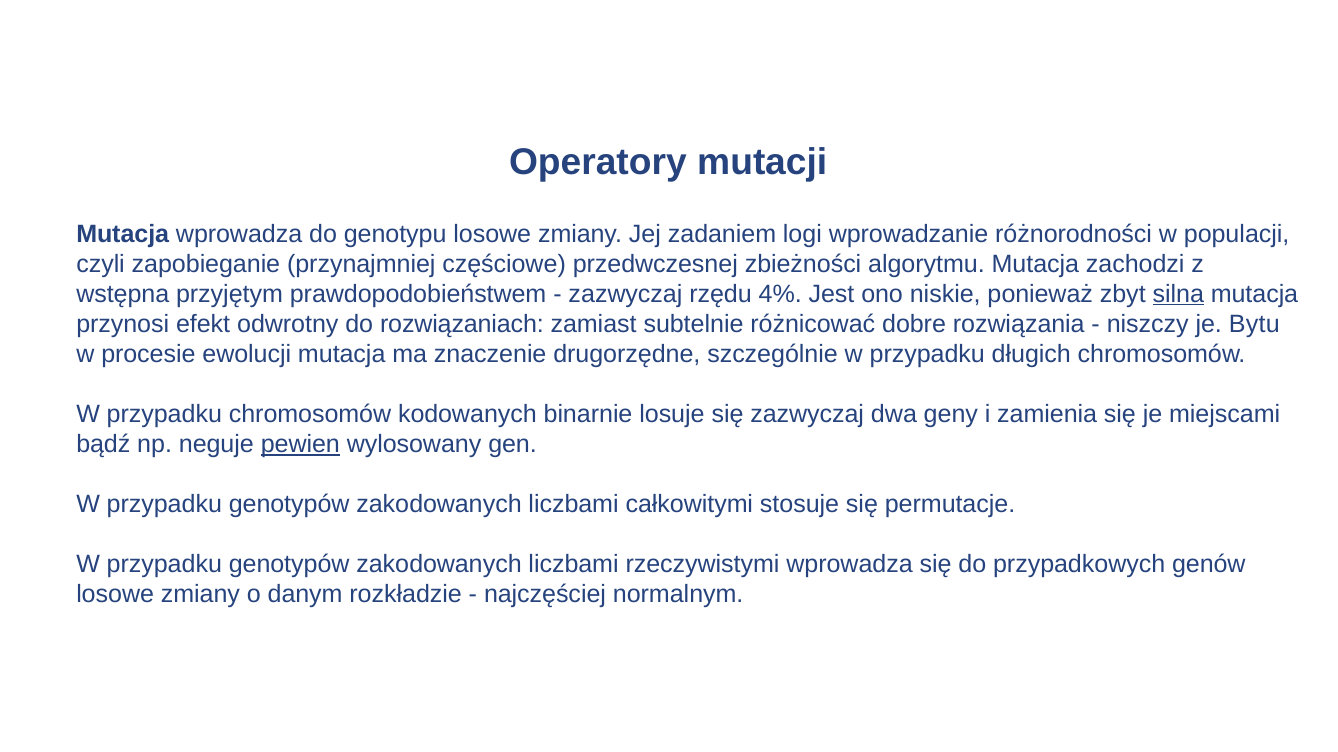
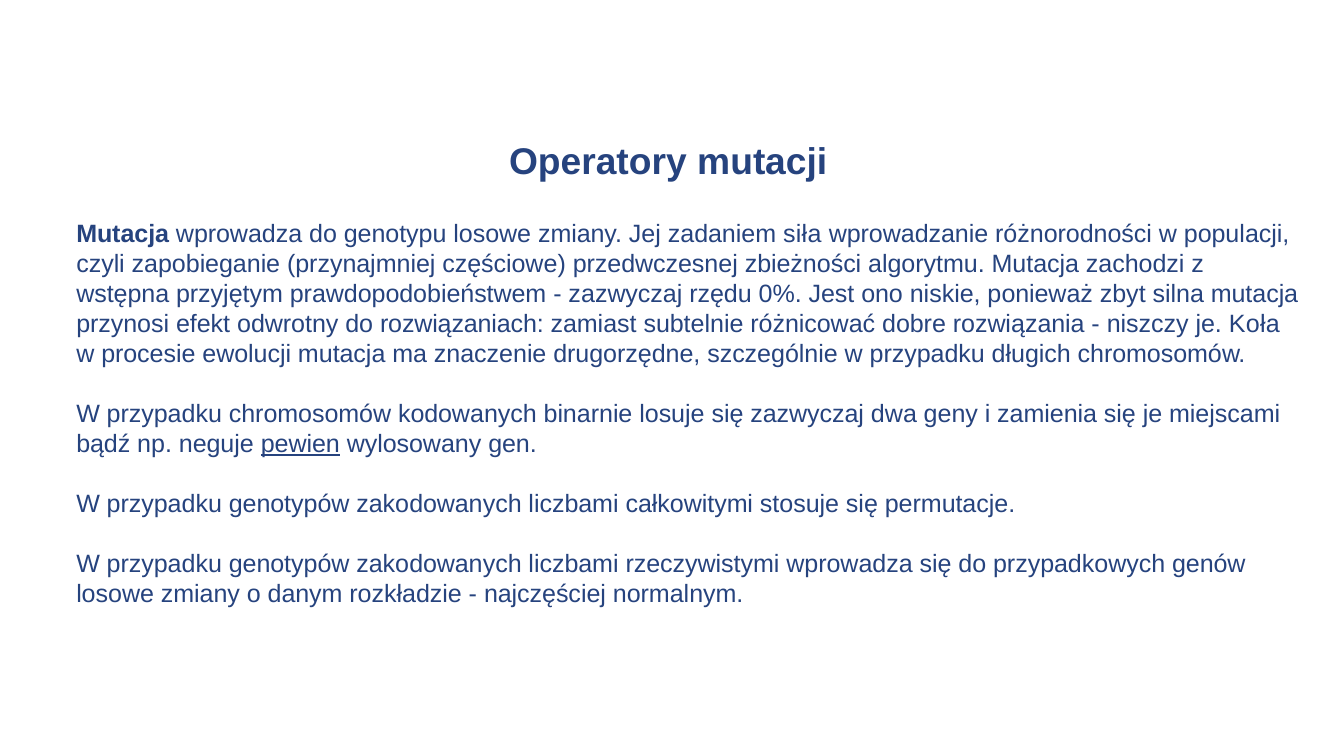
logi: logi -> siła
4%: 4% -> 0%
silna underline: present -> none
Bytu: Bytu -> Koła
